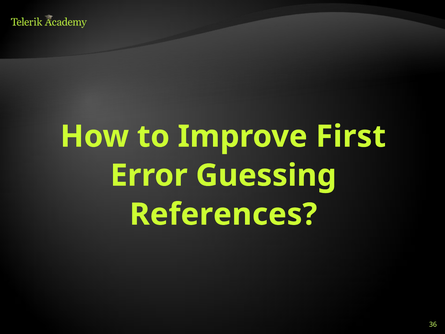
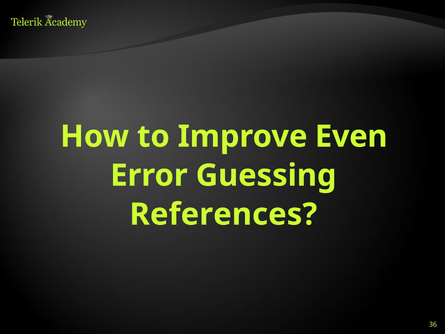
First: First -> Even
